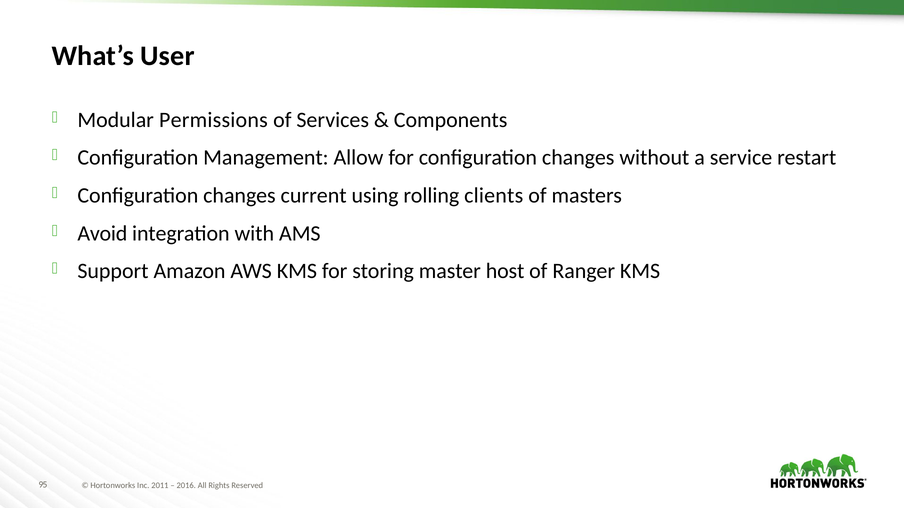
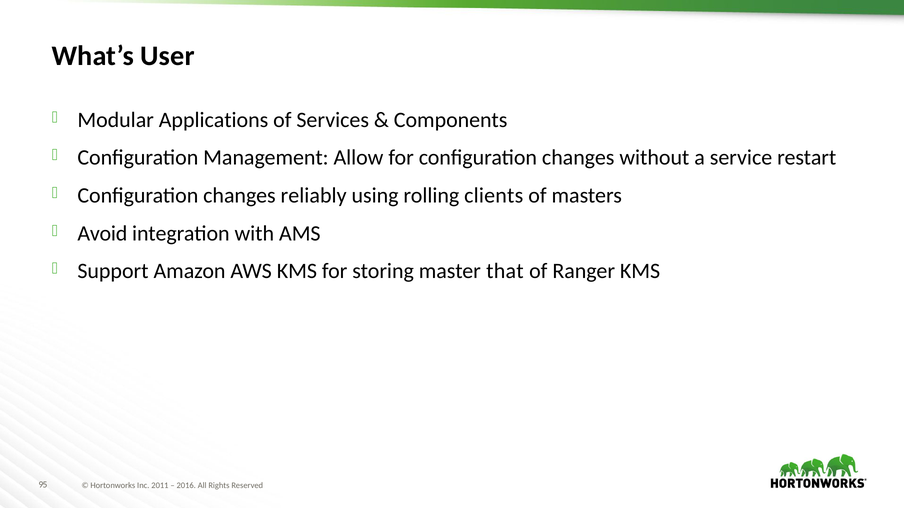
Permissions: Permissions -> Applications
current: current -> reliably
host: host -> that
